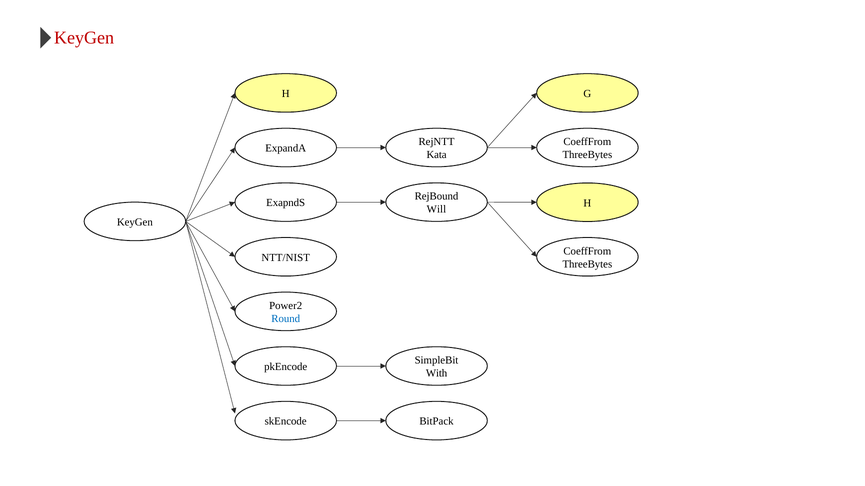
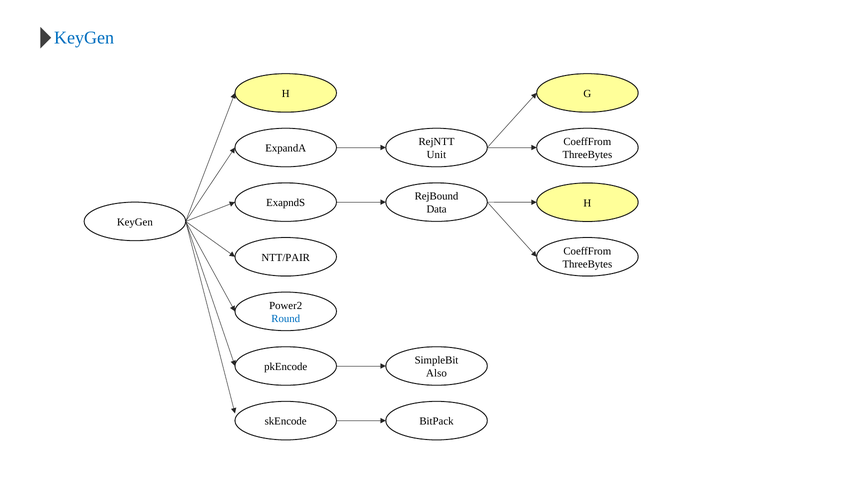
KeyGen at (84, 38) colour: red -> blue
Kata: Kata -> Unit
Will: Will -> Data
NTT/NIST: NTT/NIST -> NTT/PAIR
With: With -> Also
